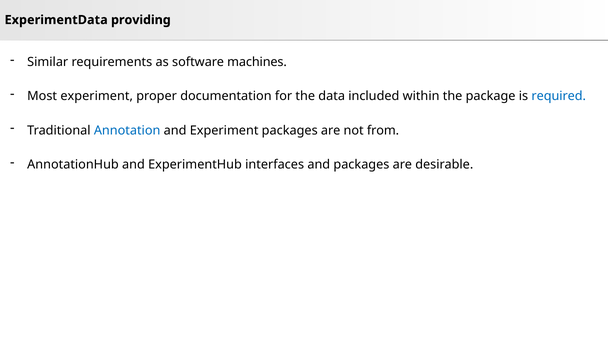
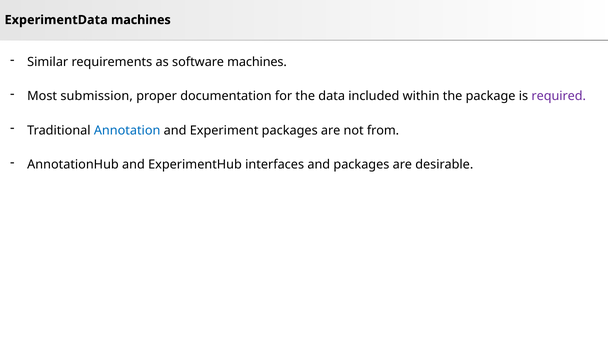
ExperimentData providing: providing -> machines
Most experiment: experiment -> submission
required colour: blue -> purple
